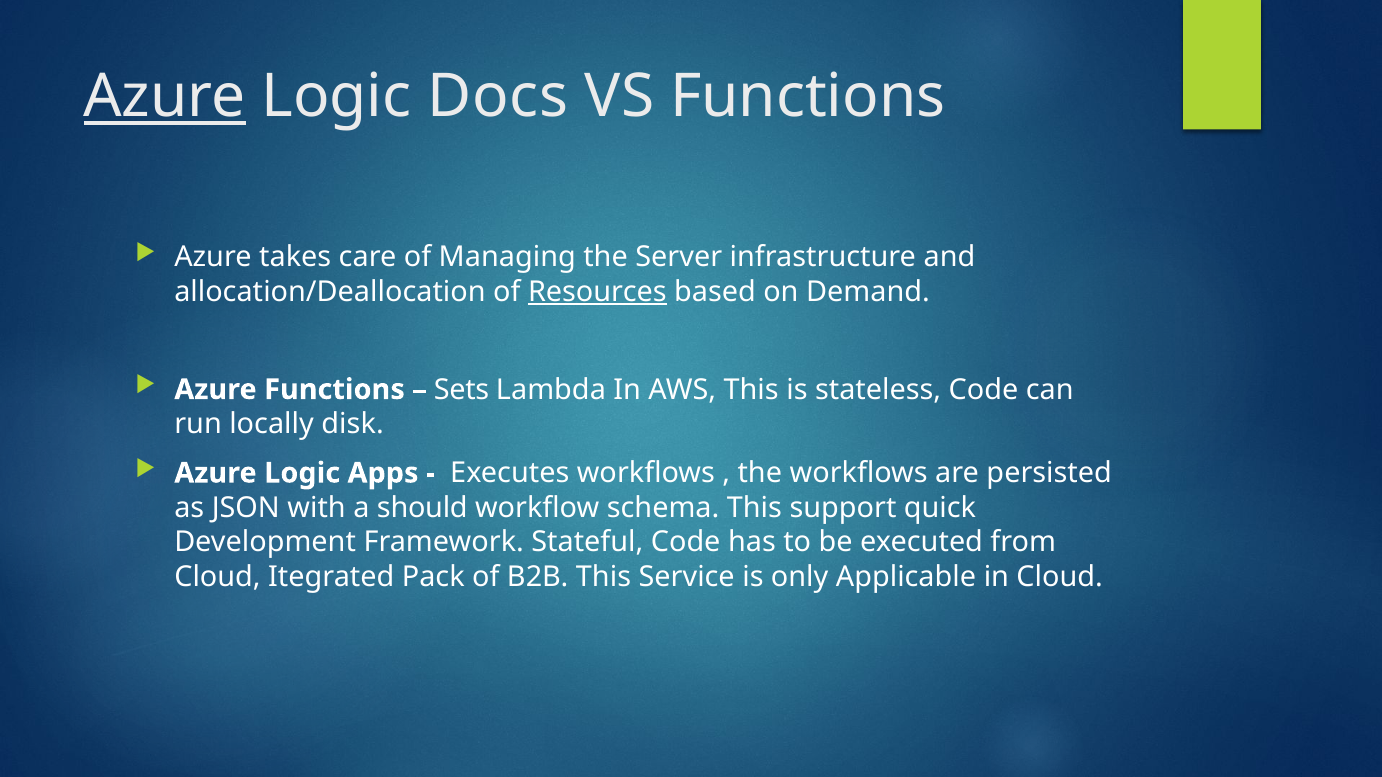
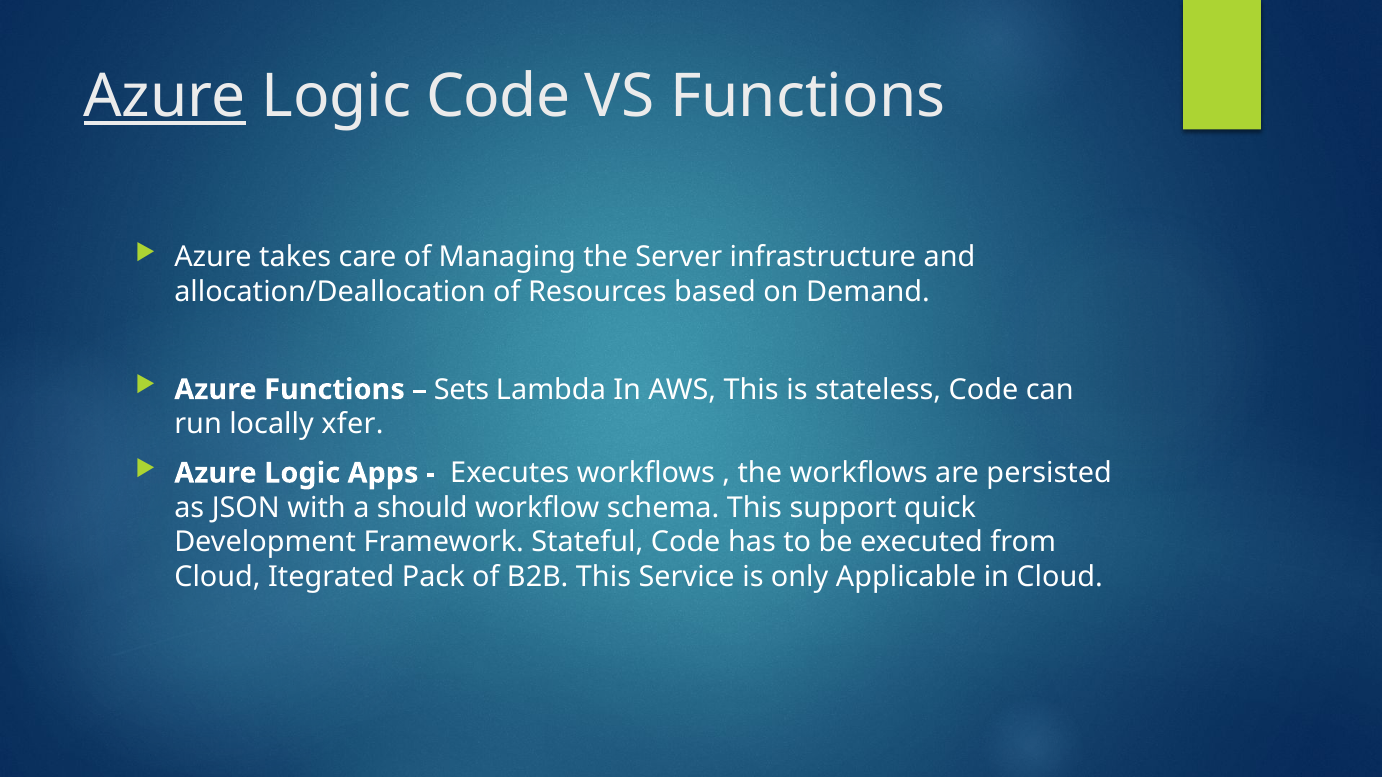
Logic Docs: Docs -> Code
Resources underline: present -> none
disk: disk -> xfer
